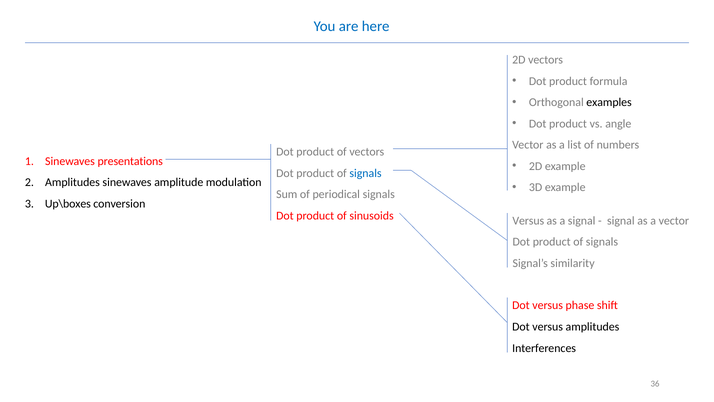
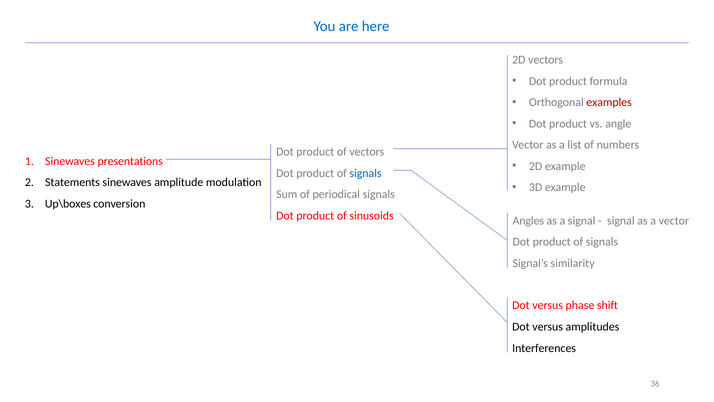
examples colour: black -> red
Amplitudes at (72, 182): Amplitudes -> Statements
Versus at (528, 220): Versus -> Angles
